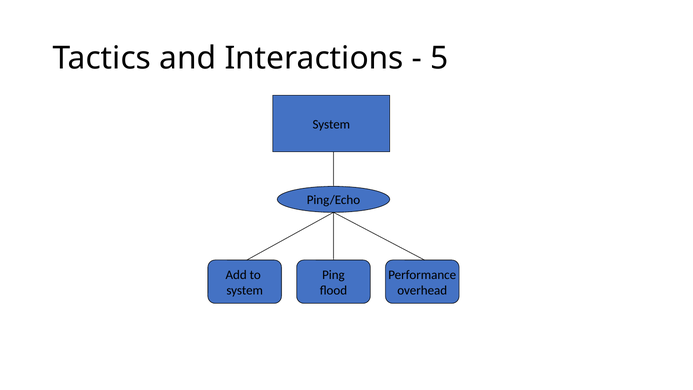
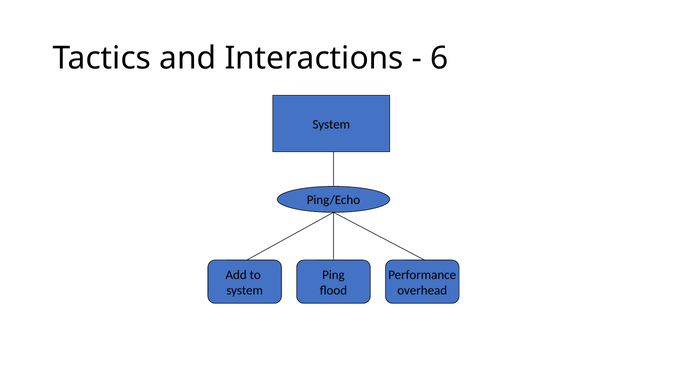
5: 5 -> 6
